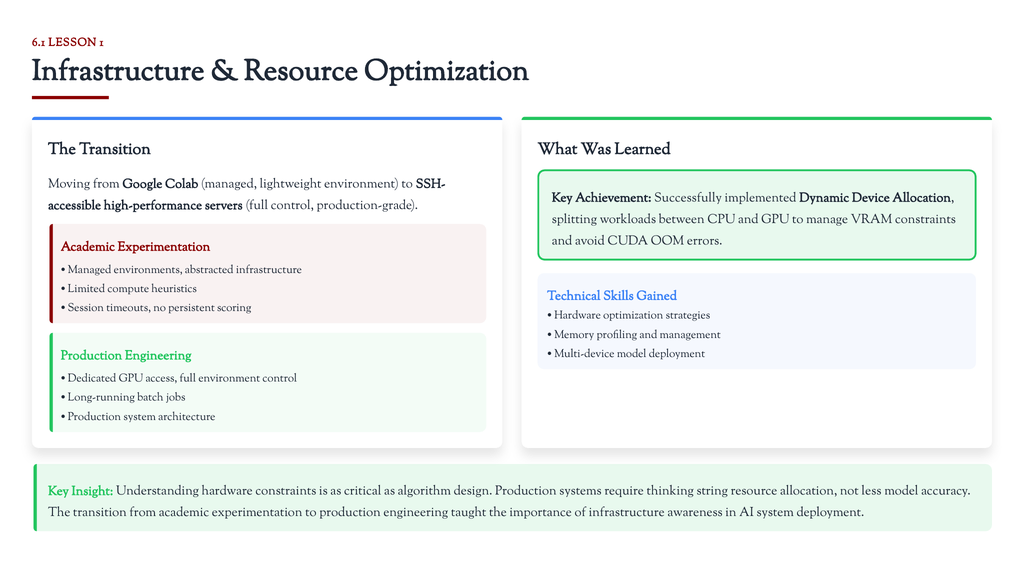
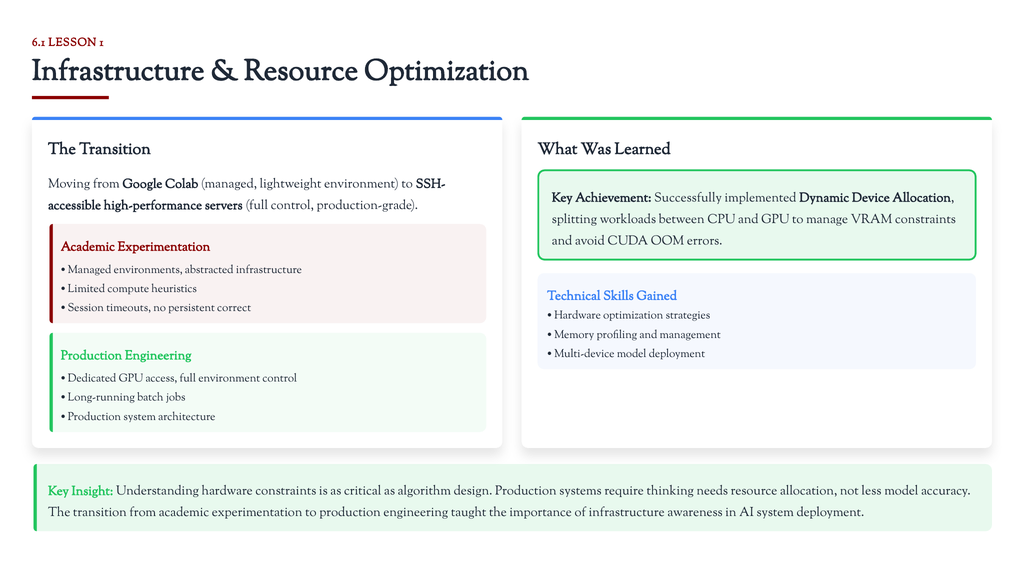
scoring: scoring -> correct
string: string -> needs
